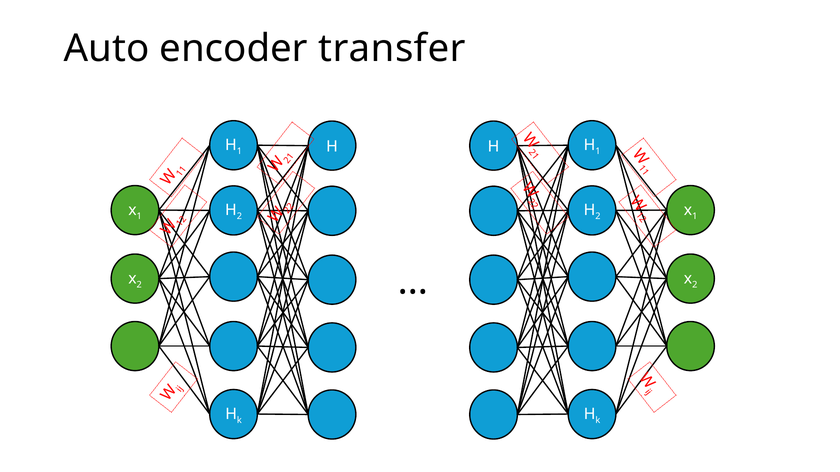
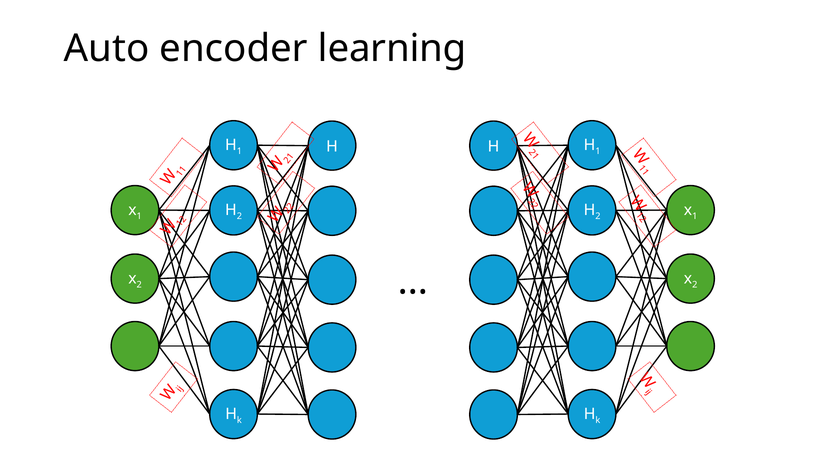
transfer: transfer -> learning
